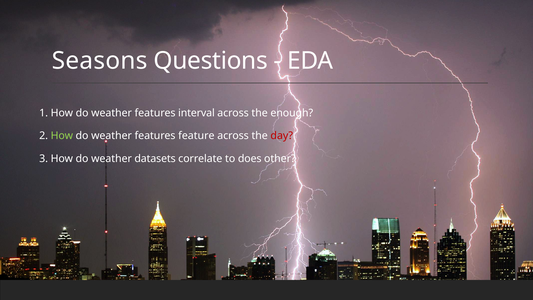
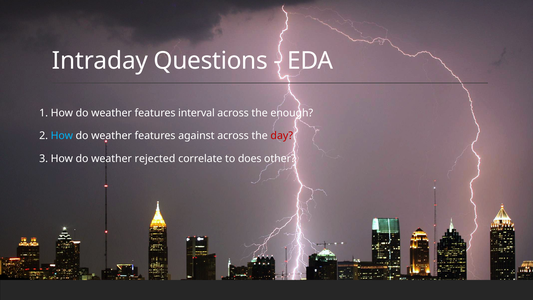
Seasons: Seasons -> Intraday
How at (62, 136) colour: light green -> light blue
feature: feature -> against
datasets: datasets -> rejected
